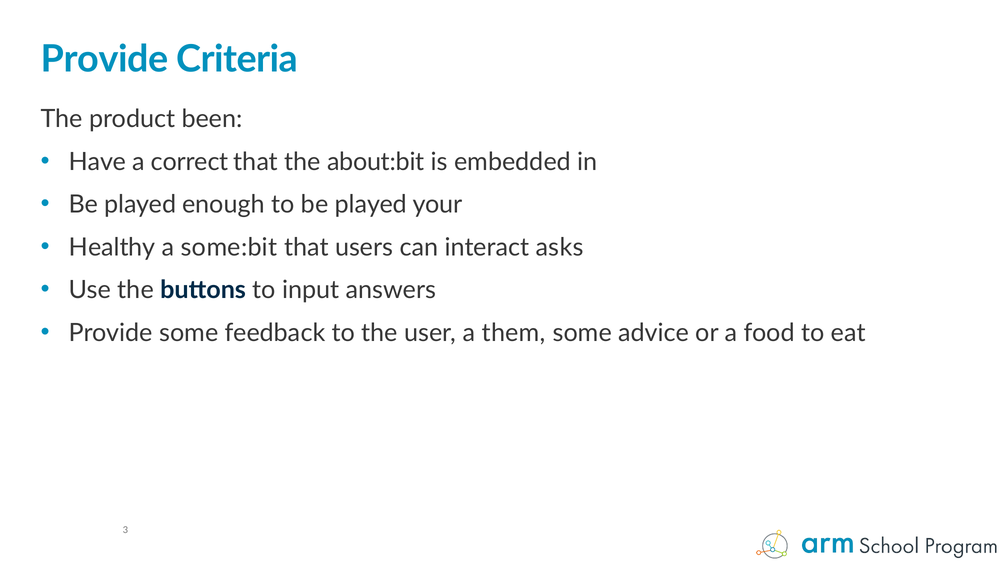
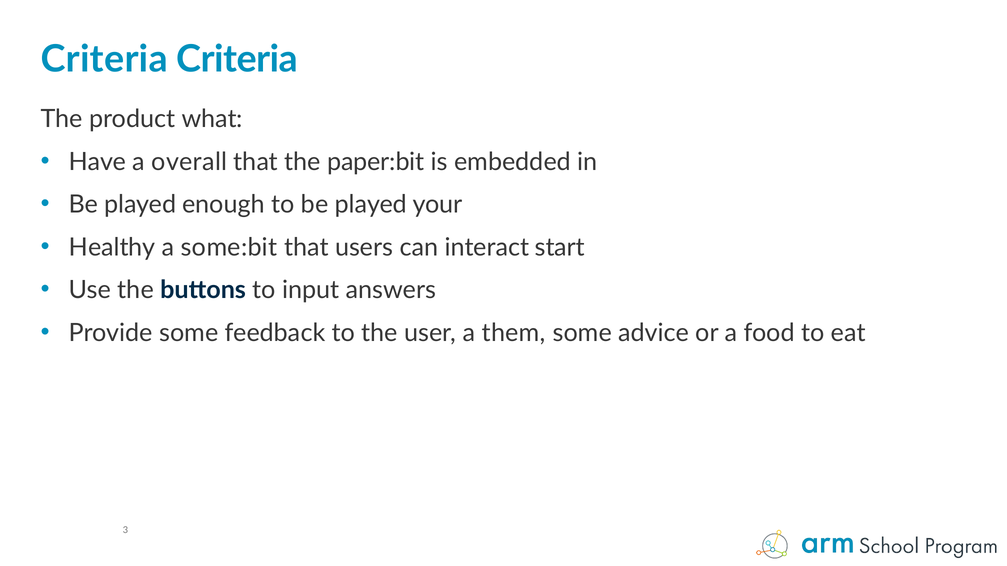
Provide at (105, 59): Provide -> Criteria
been: been -> what
correct: correct -> overall
about:bit: about:bit -> paper:bit
asks: asks -> start
